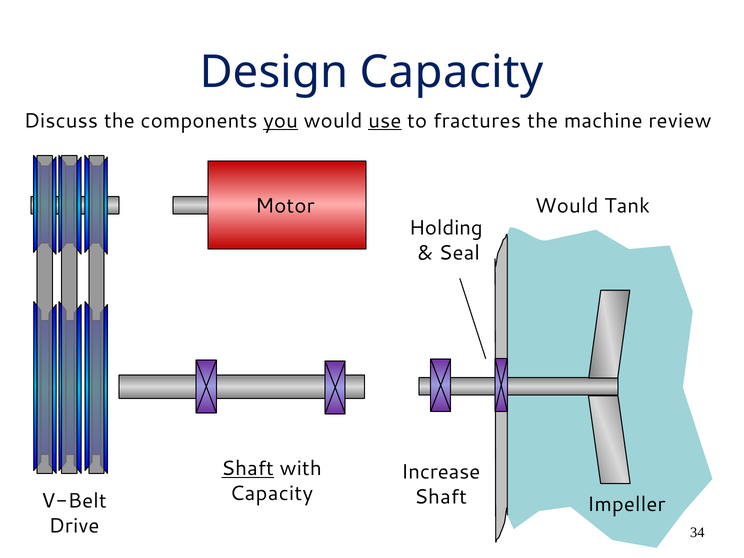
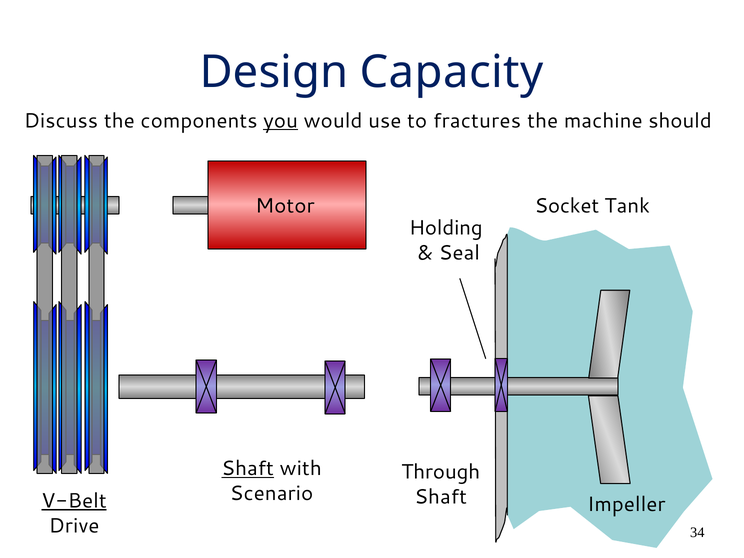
use underline: present -> none
review: review -> should
Would at (567, 206): Would -> Socket
Increase: Increase -> Through
Capacity at (271, 493): Capacity -> Scenario
V-Belt underline: none -> present
